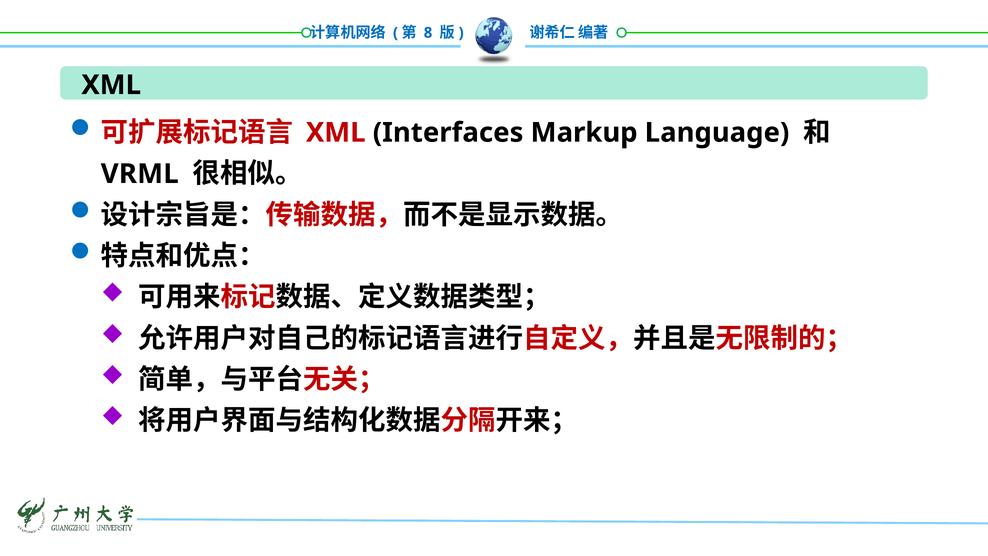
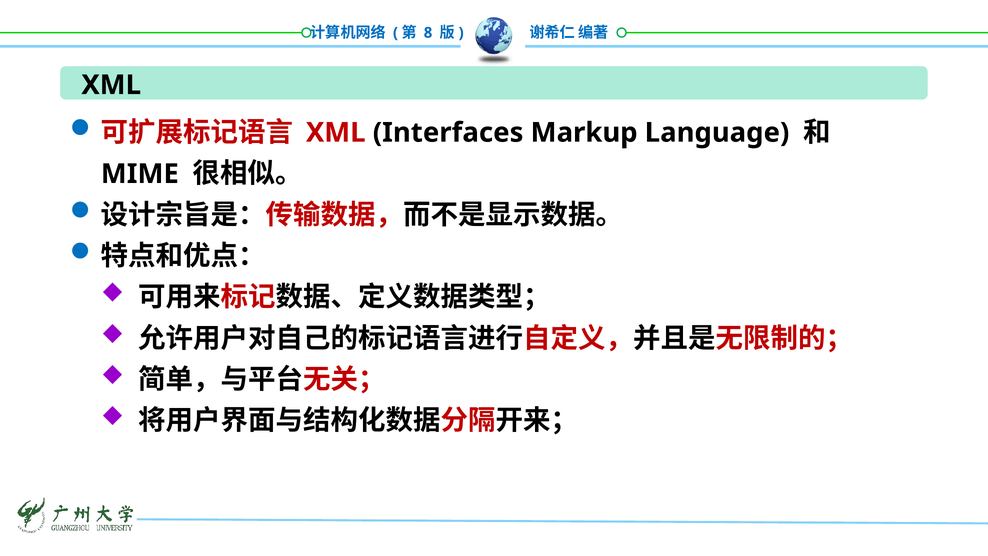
VRML: VRML -> MIME
